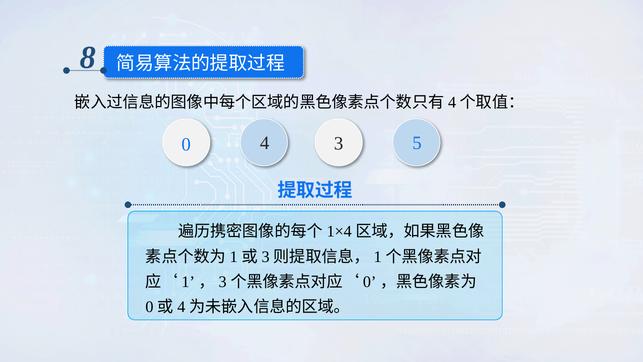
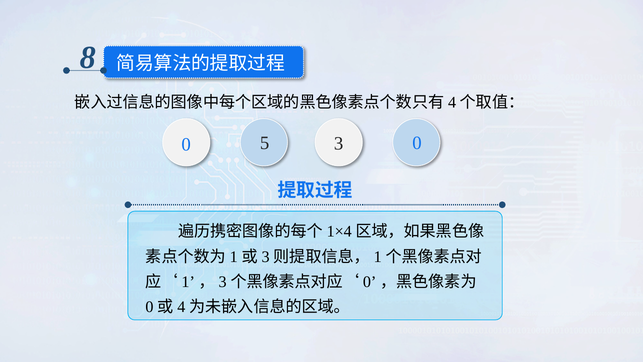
4: 4 -> 5
3 5: 5 -> 0
